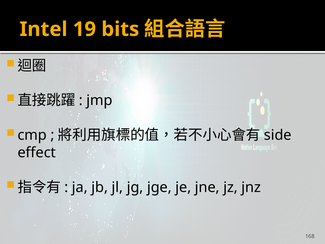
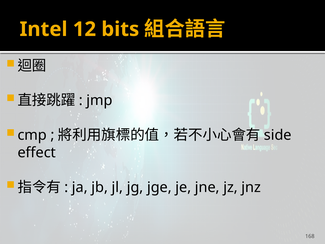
19: 19 -> 12
